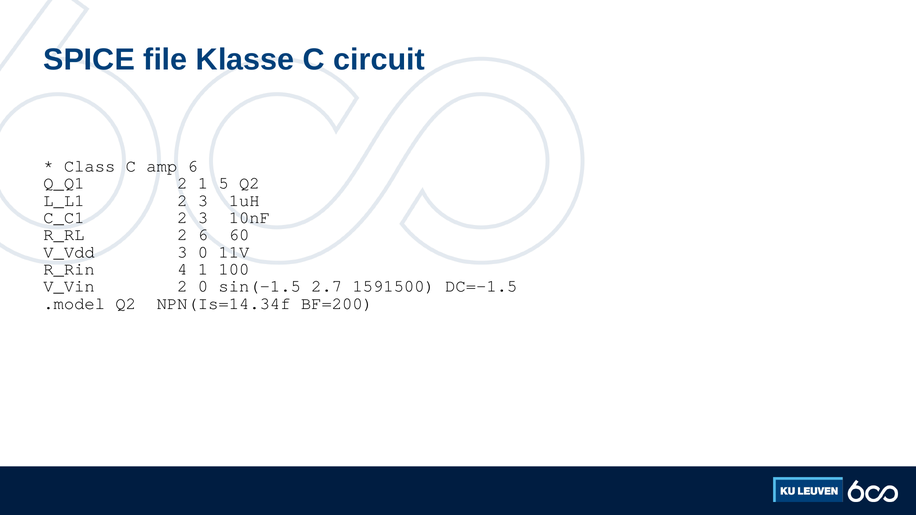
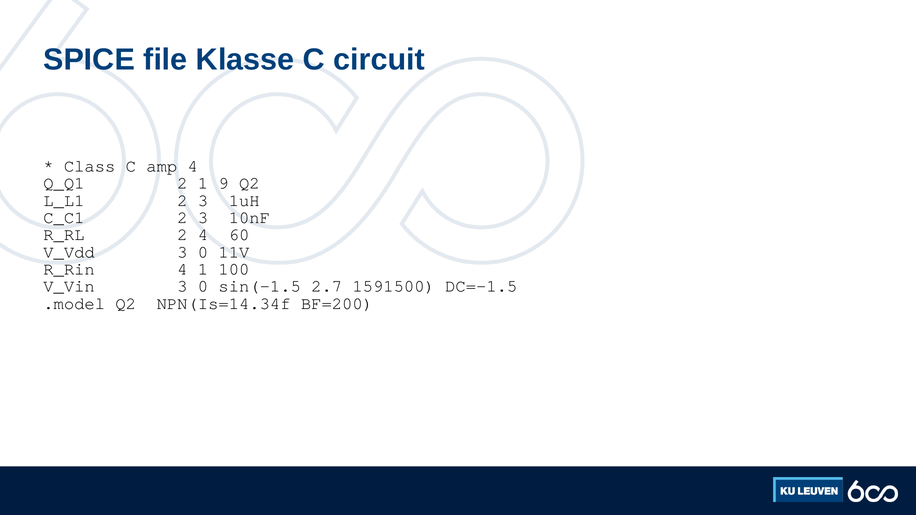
amp 6: 6 -> 4
5: 5 -> 9
2 6: 6 -> 4
V_Vin 2: 2 -> 3
